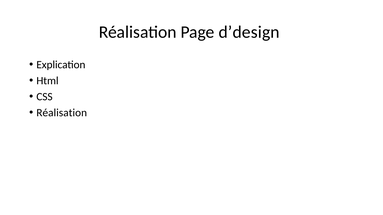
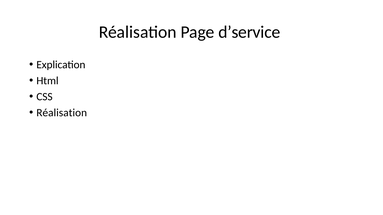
d’design: d’design -> d’service
